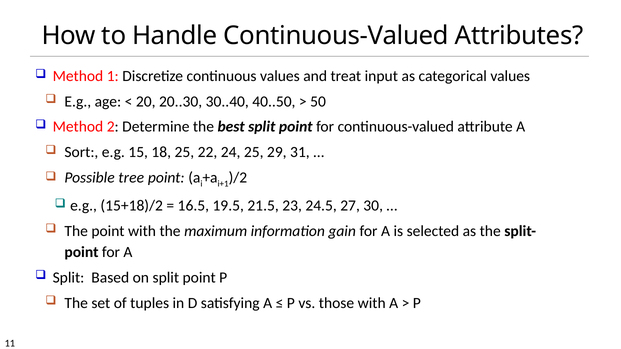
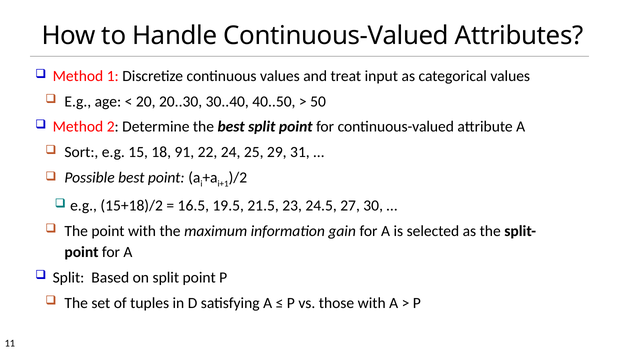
18 25: 25 -> 91
Possible tree: tree -> best
